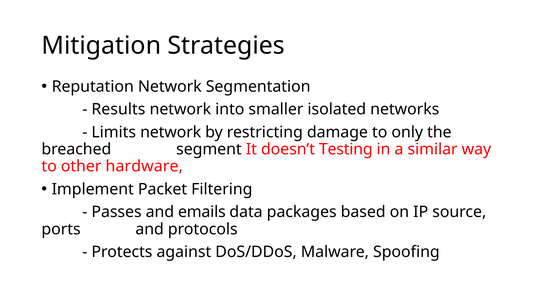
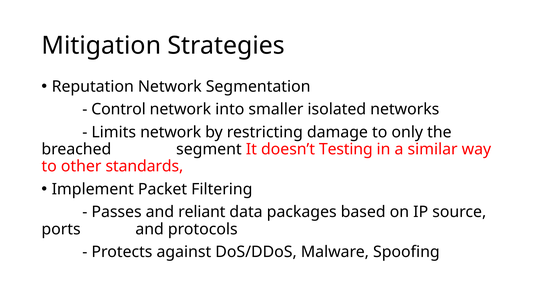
Results: Results -> Control
hardware: hardware -> standards
emails: emails -> reliant
